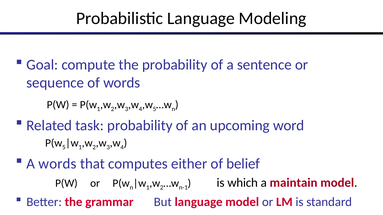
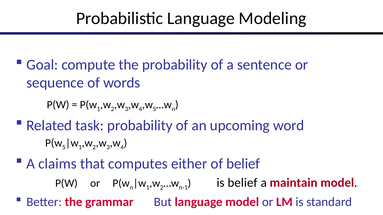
A words: words -> claims
is which: which -> belief
